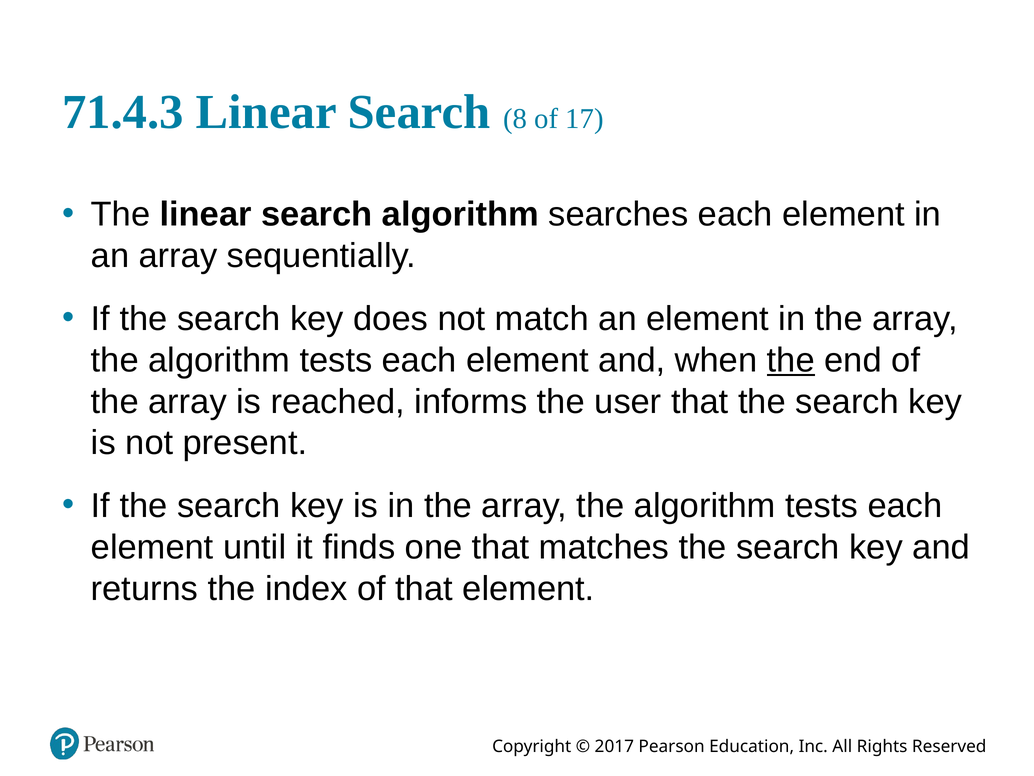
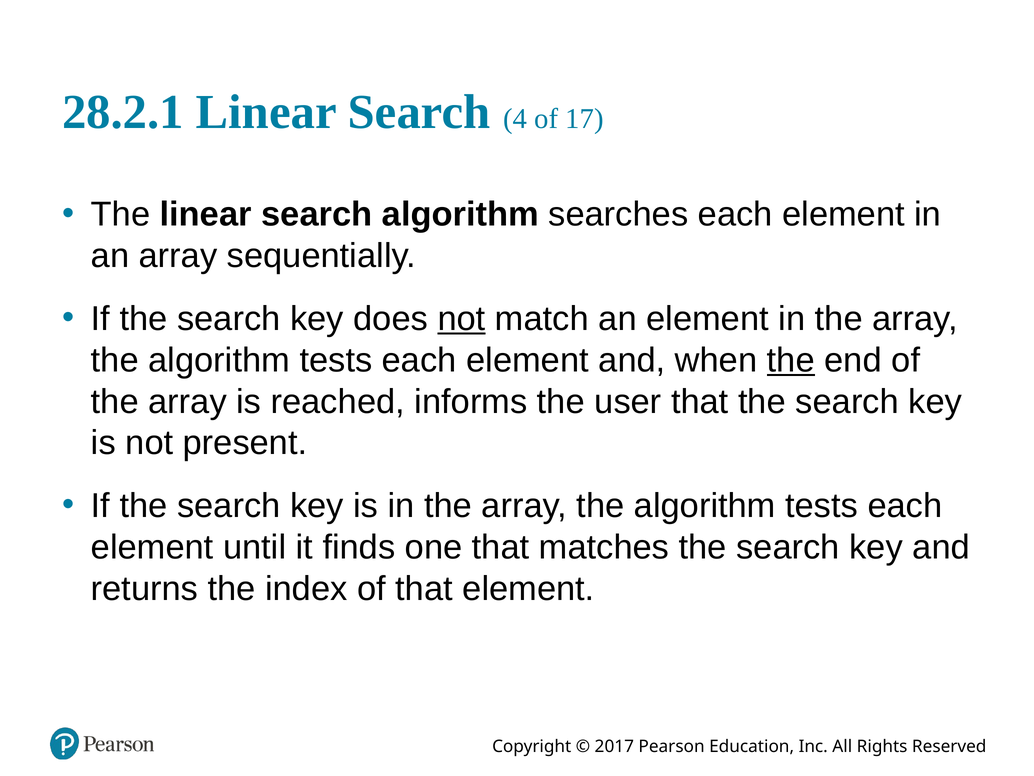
71.4.3: 71.4.3 -> 28.2.1
8: 8 -> 4
not at (461, 319) underline: none -> present
